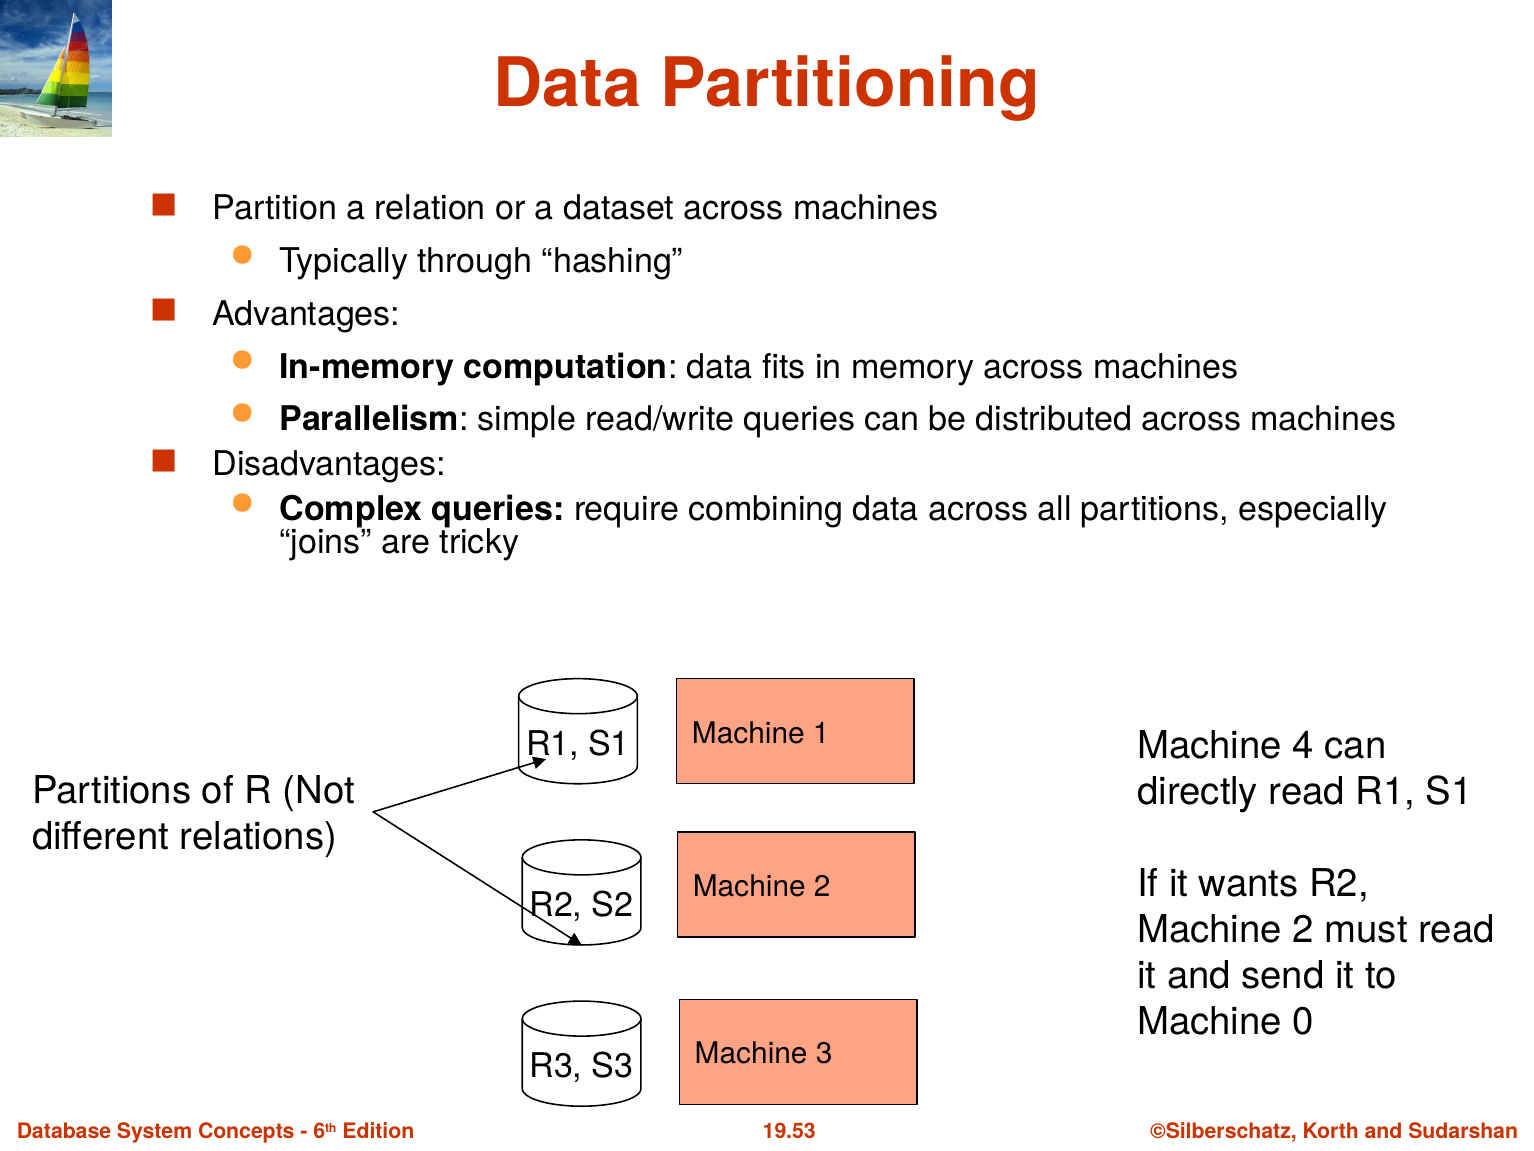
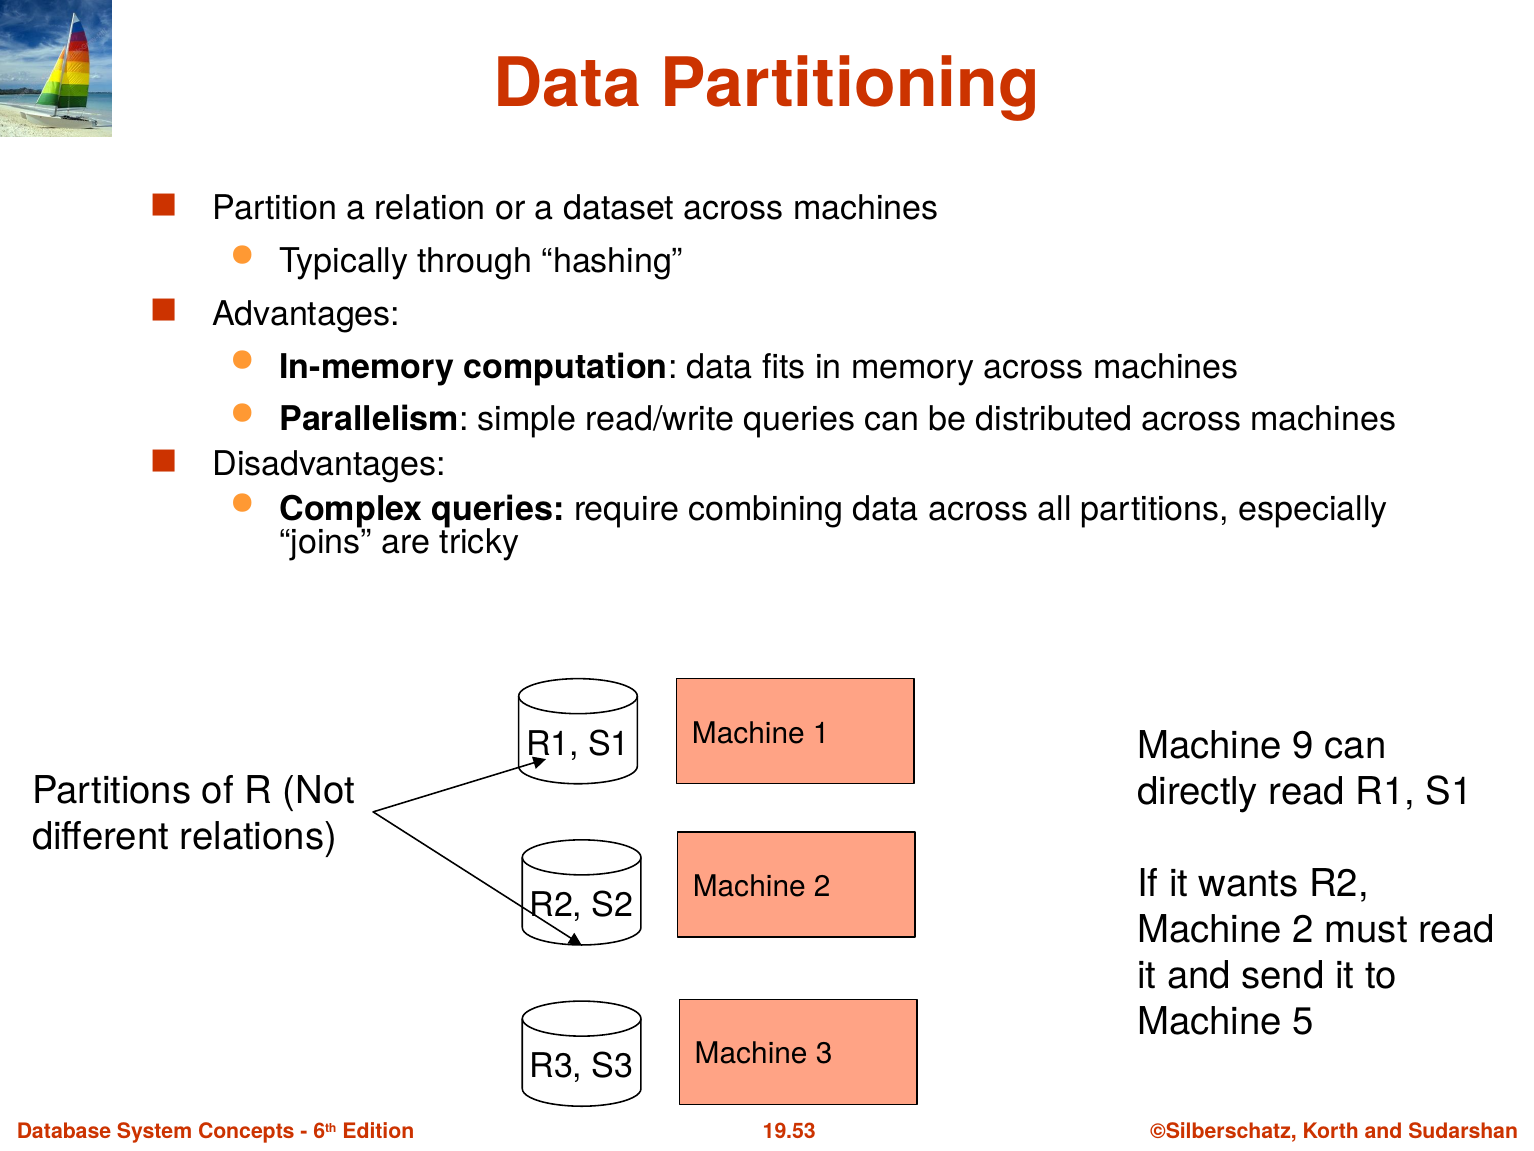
4: 4 -> 9
0: 0 -> 5
